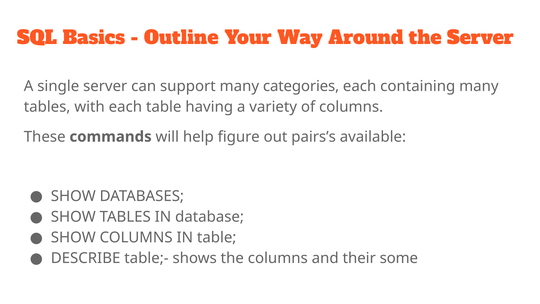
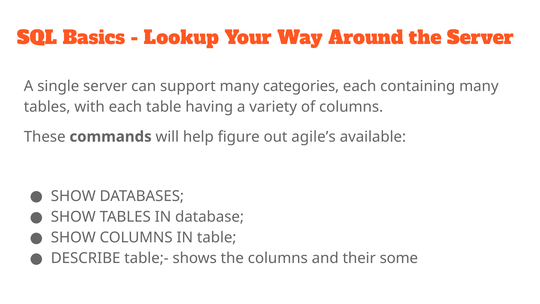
Outline: Outline -> Lookup
pairs’s: pairs’s -> agile’s
